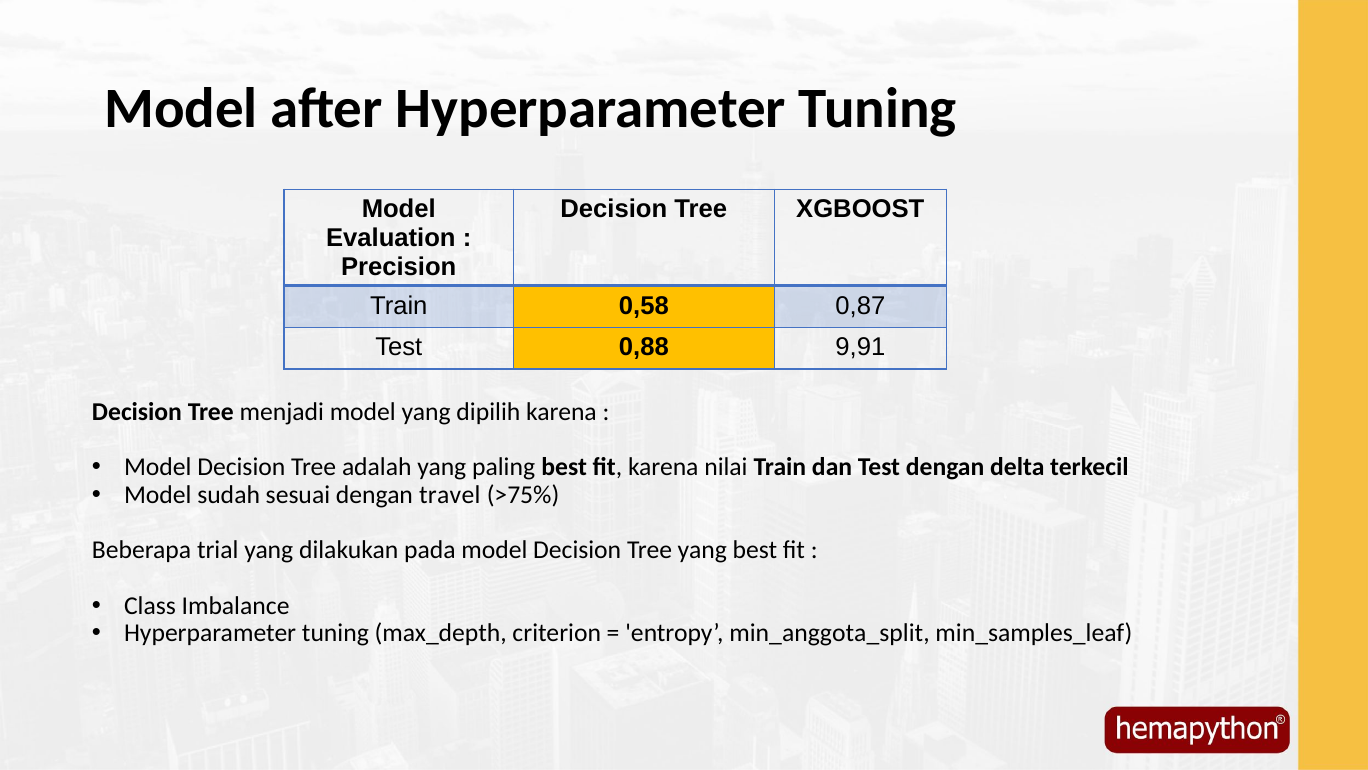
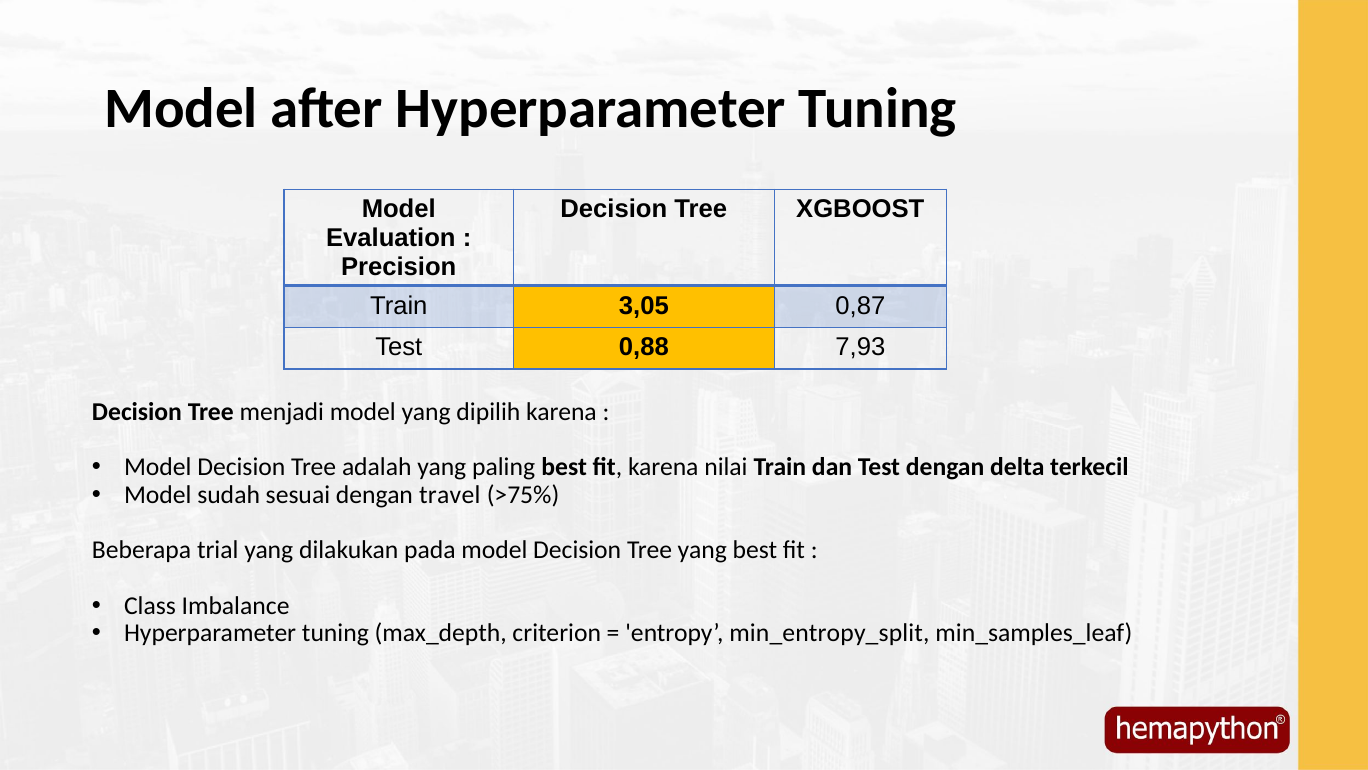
0,58: 0,58 -> 3,05
9,91: 9,91 -> 7,93
min_anggota_split: min_anggota_split -> min_entropy_split
